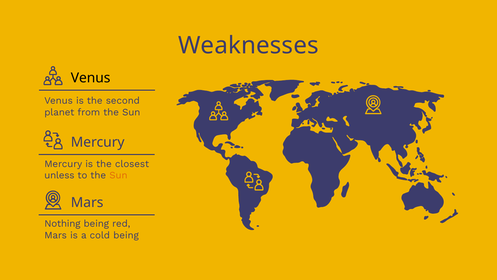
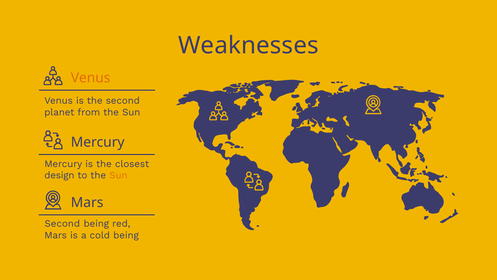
Venus at (91, 78) colour: black -> orange
unless: unless -> design
Nothing at (62, 223): Nothing -> Second
